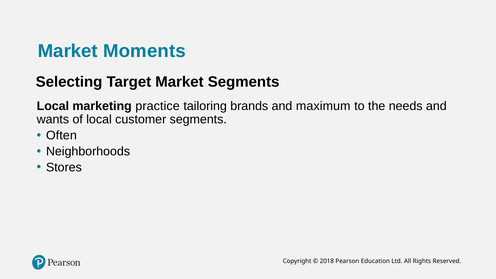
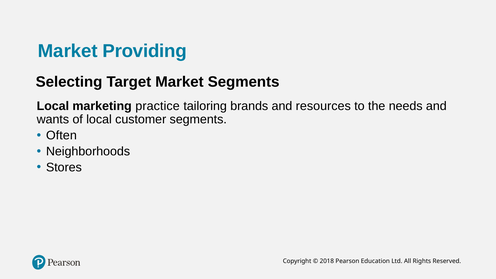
Moments: Moments -> Providing
maximum: maximum -> resources
